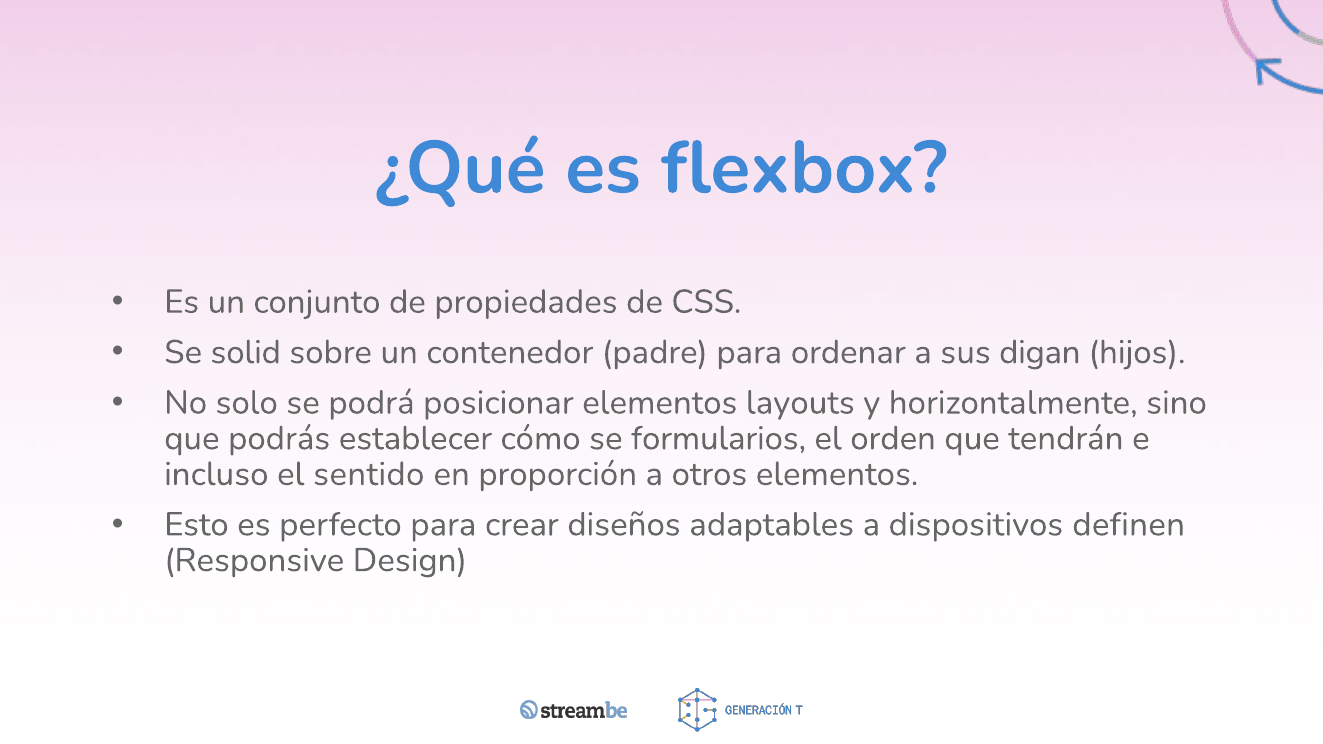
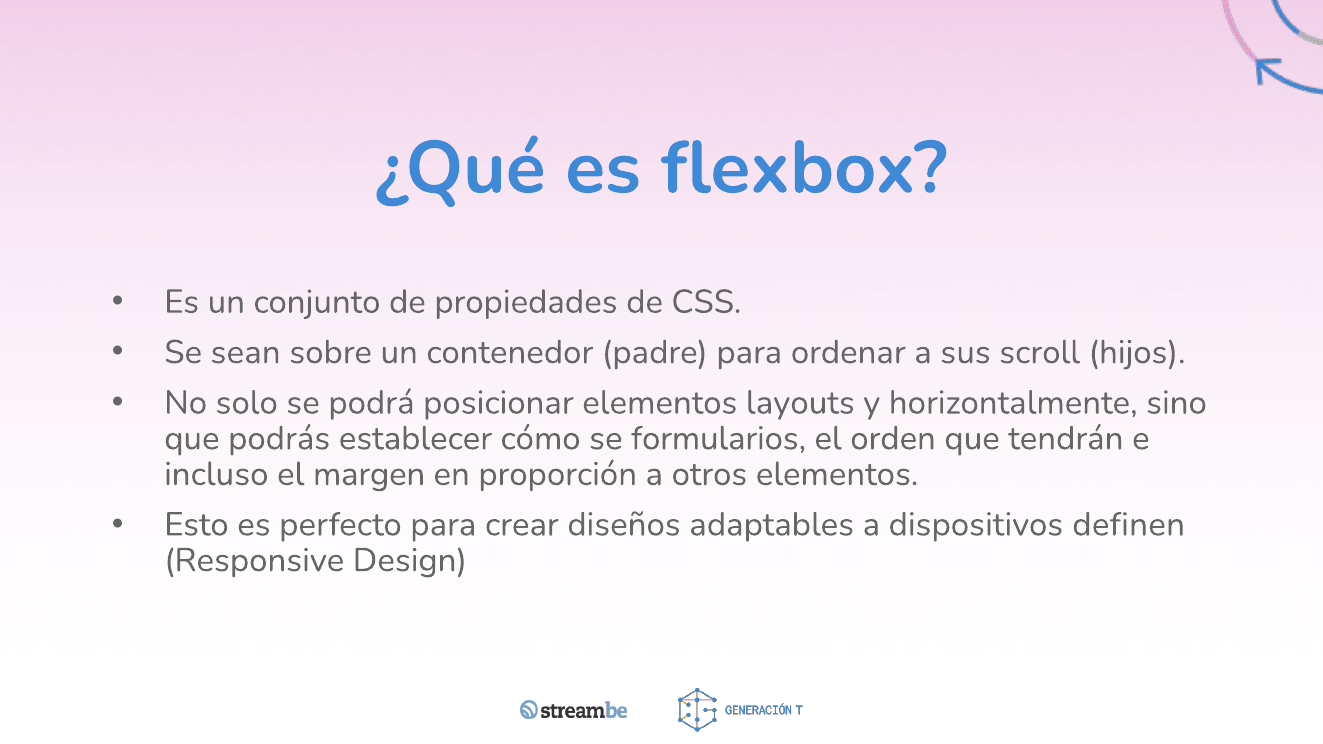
solid: solid -> sean
digan: digan -> scroll
sentido: sentido -> margen
